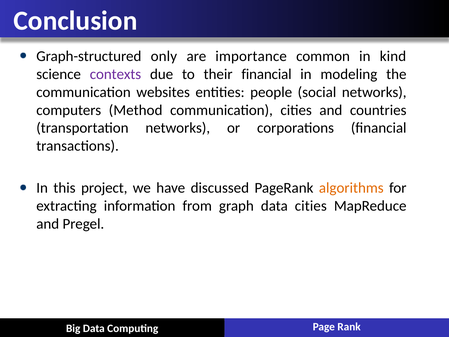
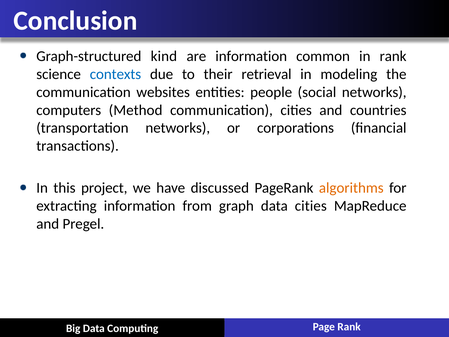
only: only -> kind
are importance: importance -> information
in kind: kind -> rank
contexts colour: purple -> blue
their financial: financial -> retrieval
